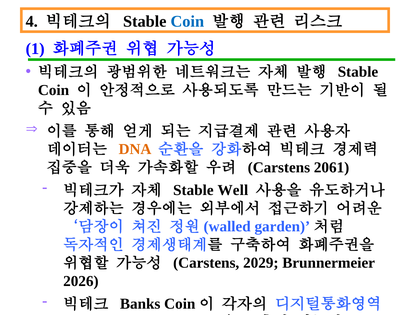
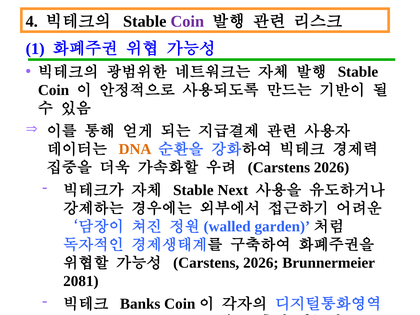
Coin at (187, 21) colour: blue -> purple
2061 at (332, 167): 2061 -> 2026
Well: Well -> Next
2029 at (261, 263): 2029 -> 2026
2026: 2026 -> 2081
